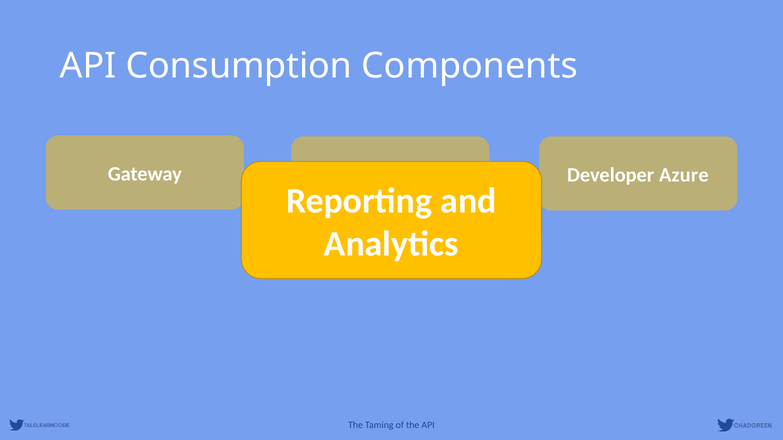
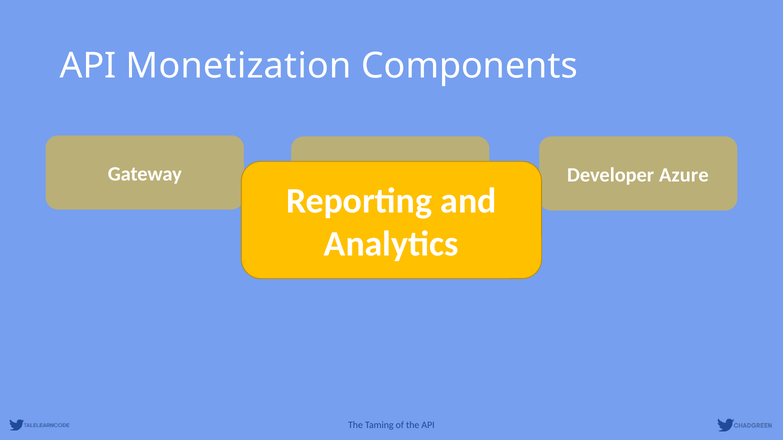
Consumption: Consumption -> Monetization
